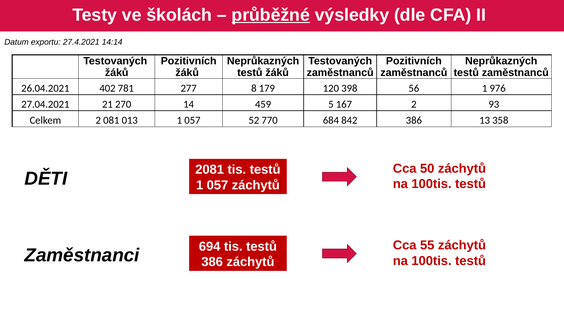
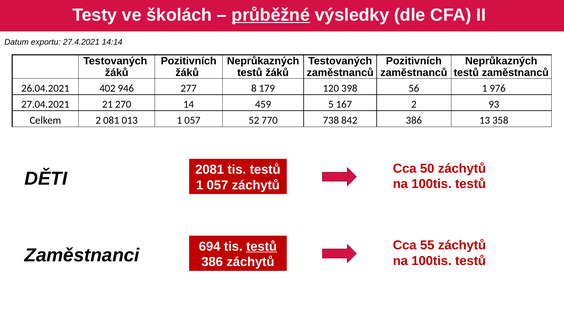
781: 781 -> 946
684: 684 -> 738
testů at (262, 247) underline: none -> present
